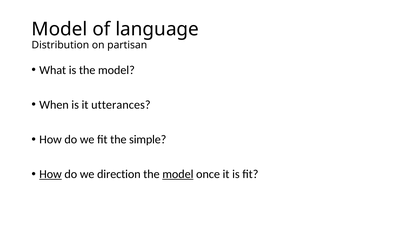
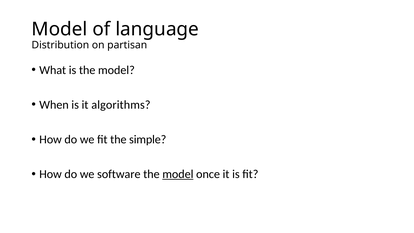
utterances: utterances -> algorithms
How at (51, 174) underline: present -> none
direction: direction -> software
